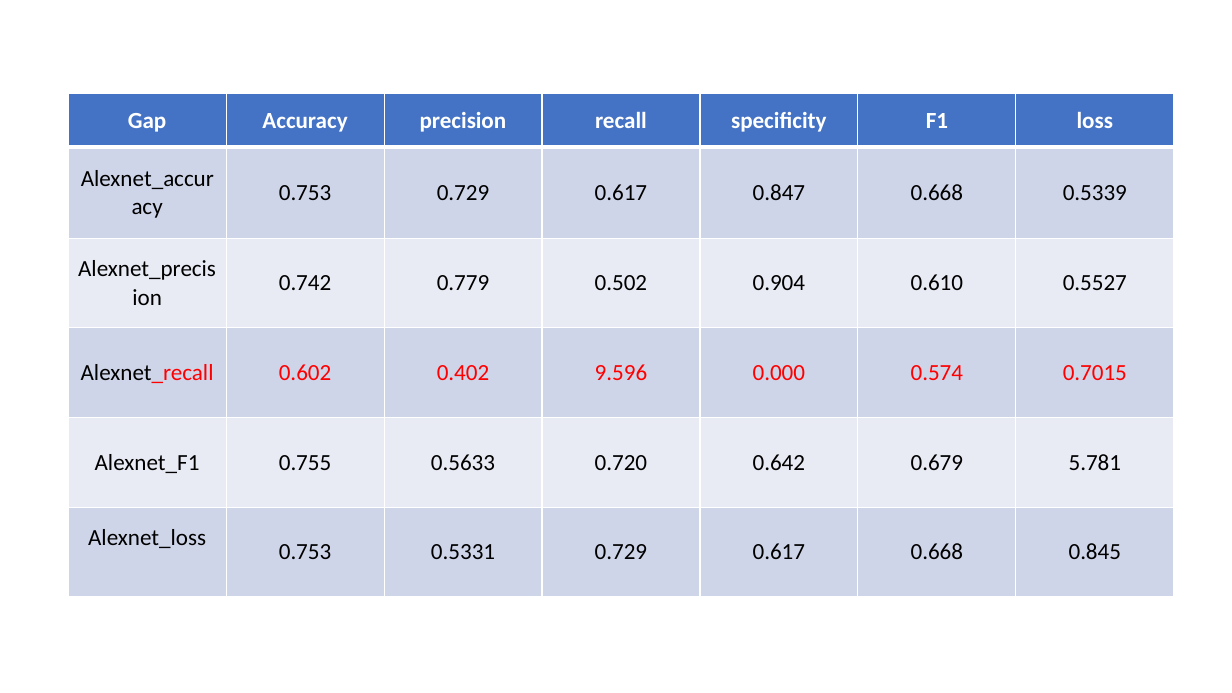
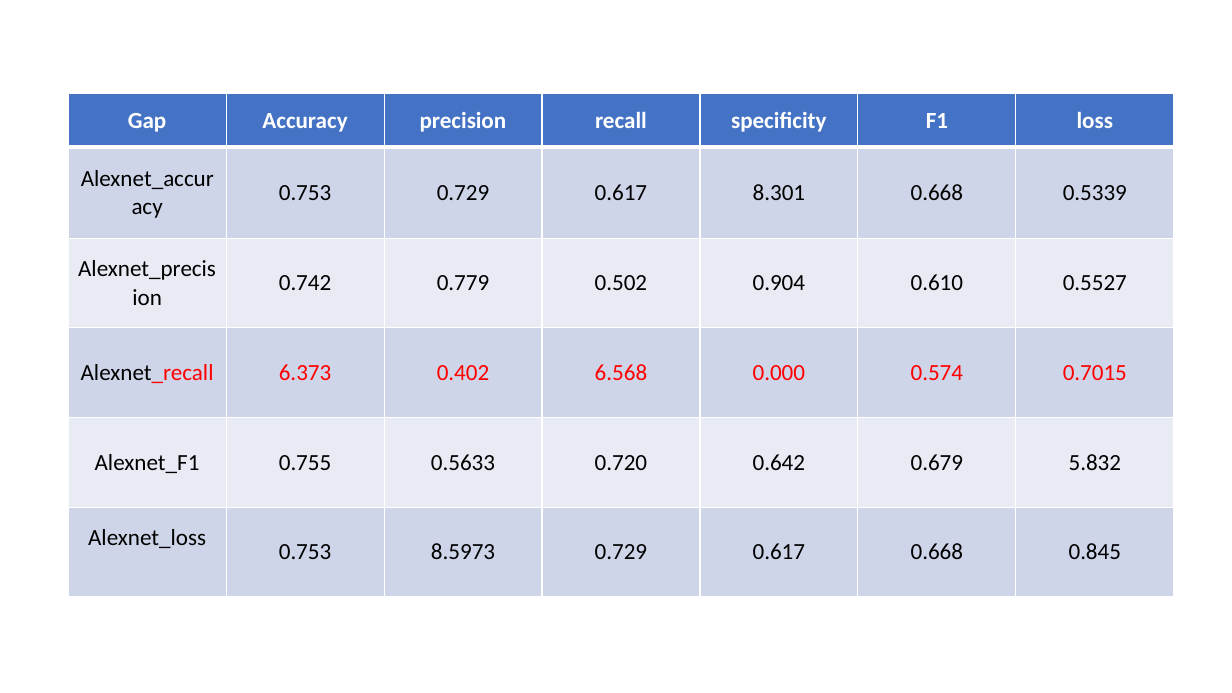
0.847: 0.847 -> 8.301
0.602: 0.602 -> 6.373
9.596: 9.596 -> 6.568
5.781: 5.781 -> 5.832
0.5331: 0.5331 -> 8.5973
